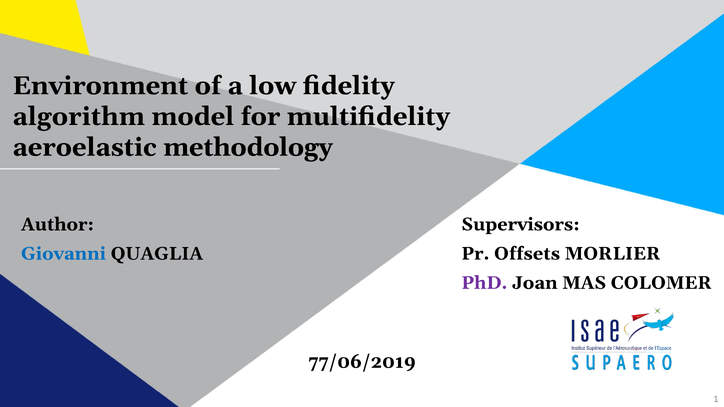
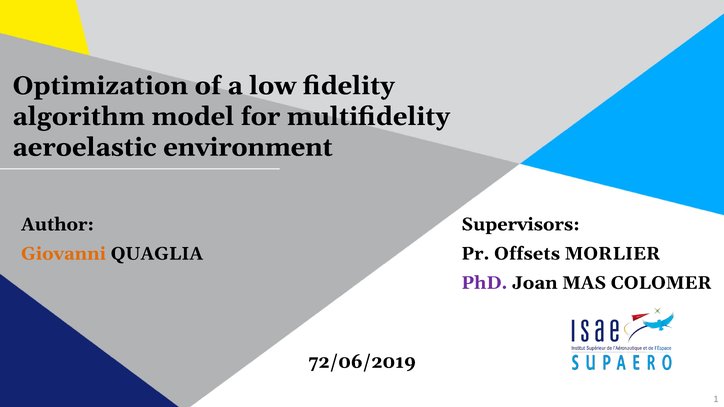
Environment: Environment -> Optimization
methodology: methodology -> environment
Giovanni colour: blue -> orange
77/06/2019: 77/06/2019 -> 72/06/2019
